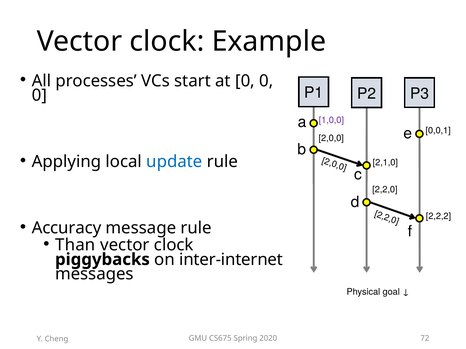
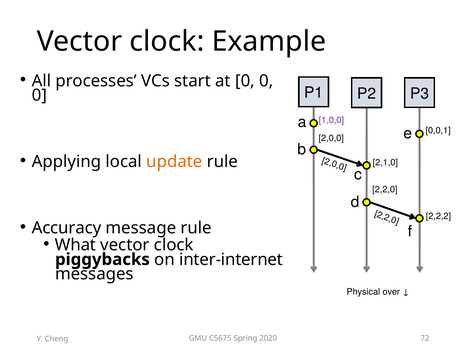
update colour: blue -> orange
Than: Than -> What
goal: goal -> over
